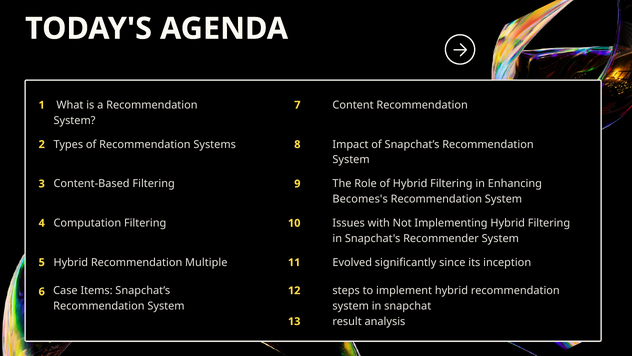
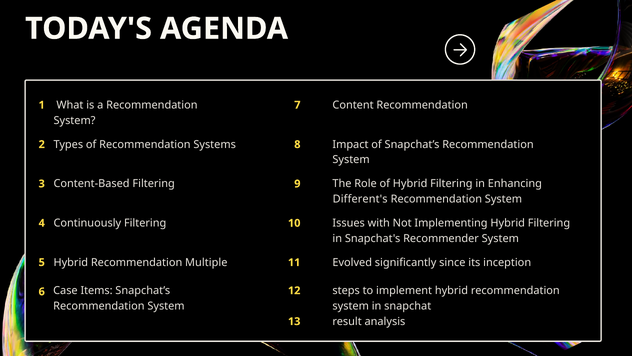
Becomes's: Becomes's -> Different's
Computation: Computation -> Continuously
